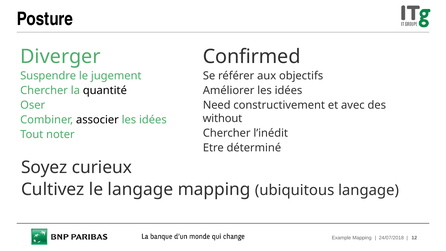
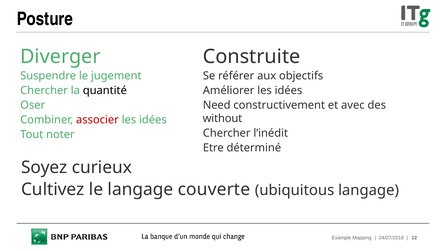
Confirmed: Confirmed -> Construite
associer colour: black -> red
langage mapping: mapping -> couverte
